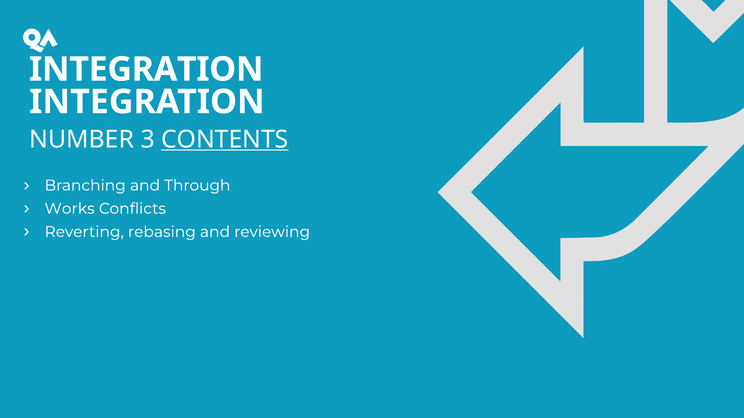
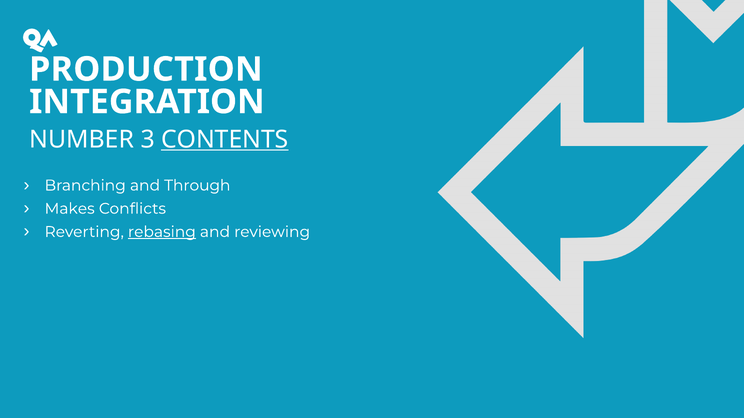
INTEGRATION at (146, 69): INTEGRATION -> PRODUCTION
Works: Works -> Makes
rebasing underline: none -> present
